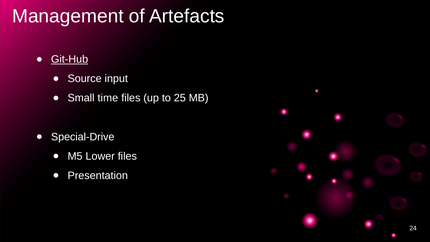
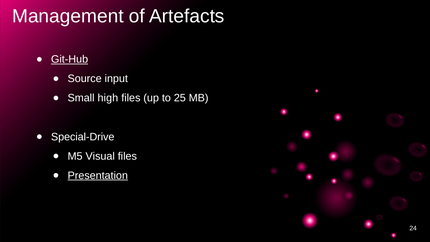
time: time -> high
Lower: Lower -> Visual
Presentation underline: none -> present
